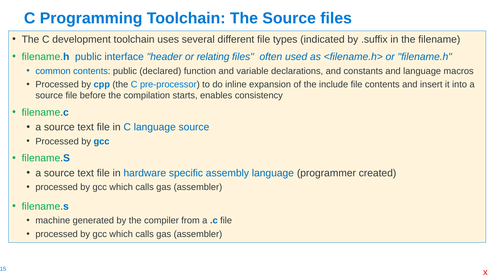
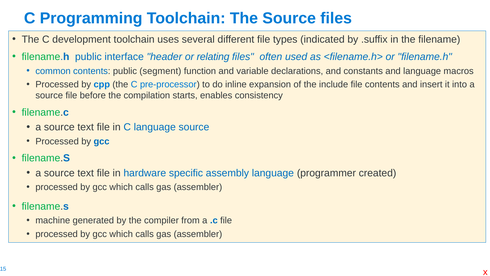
declared: declared -> segment
